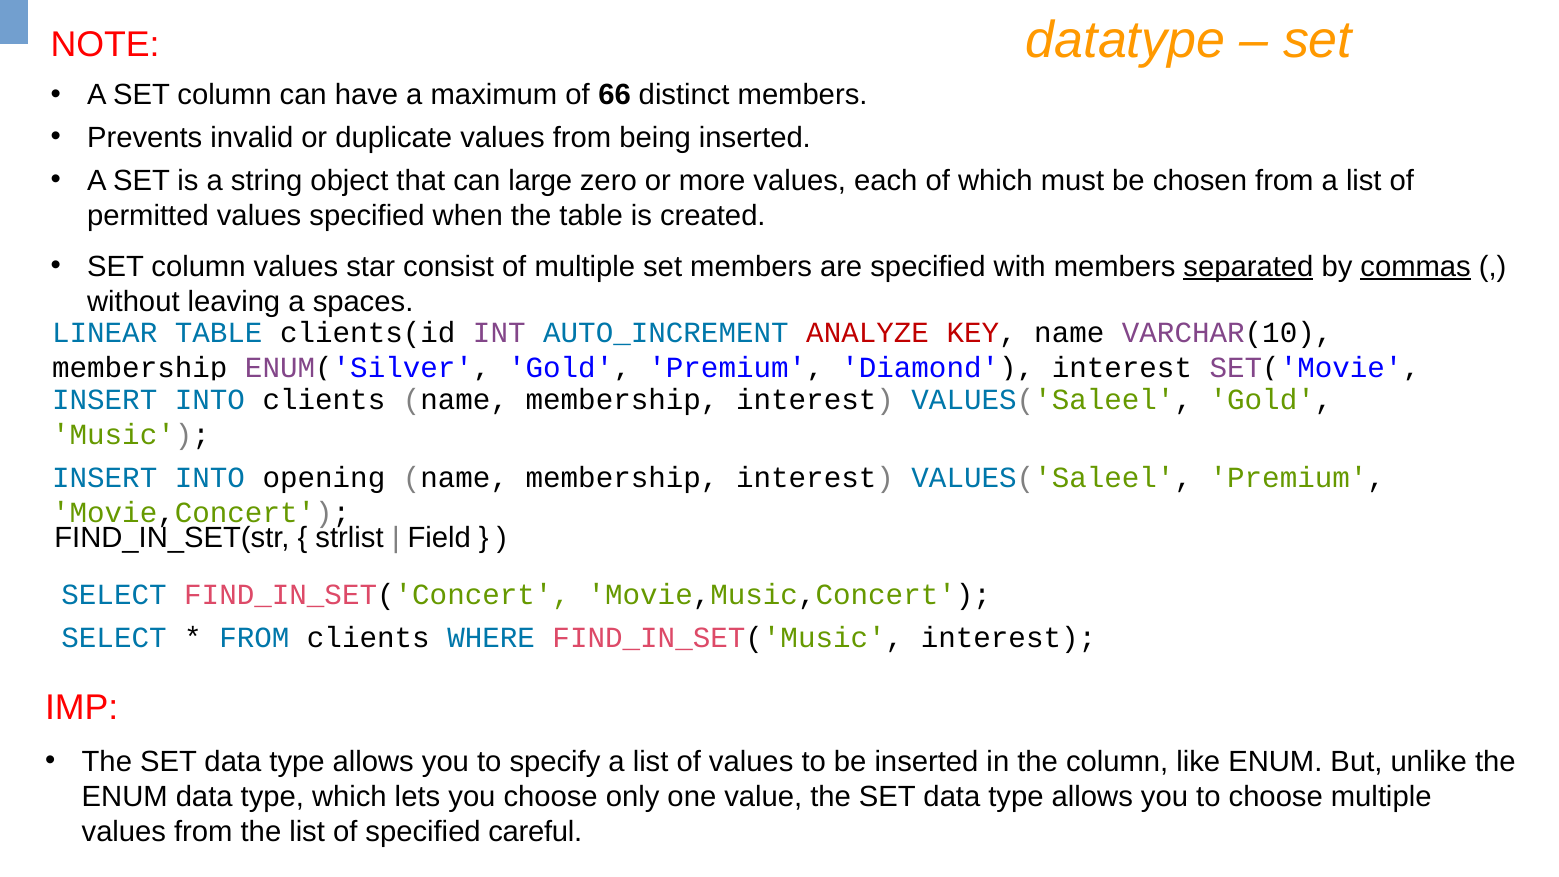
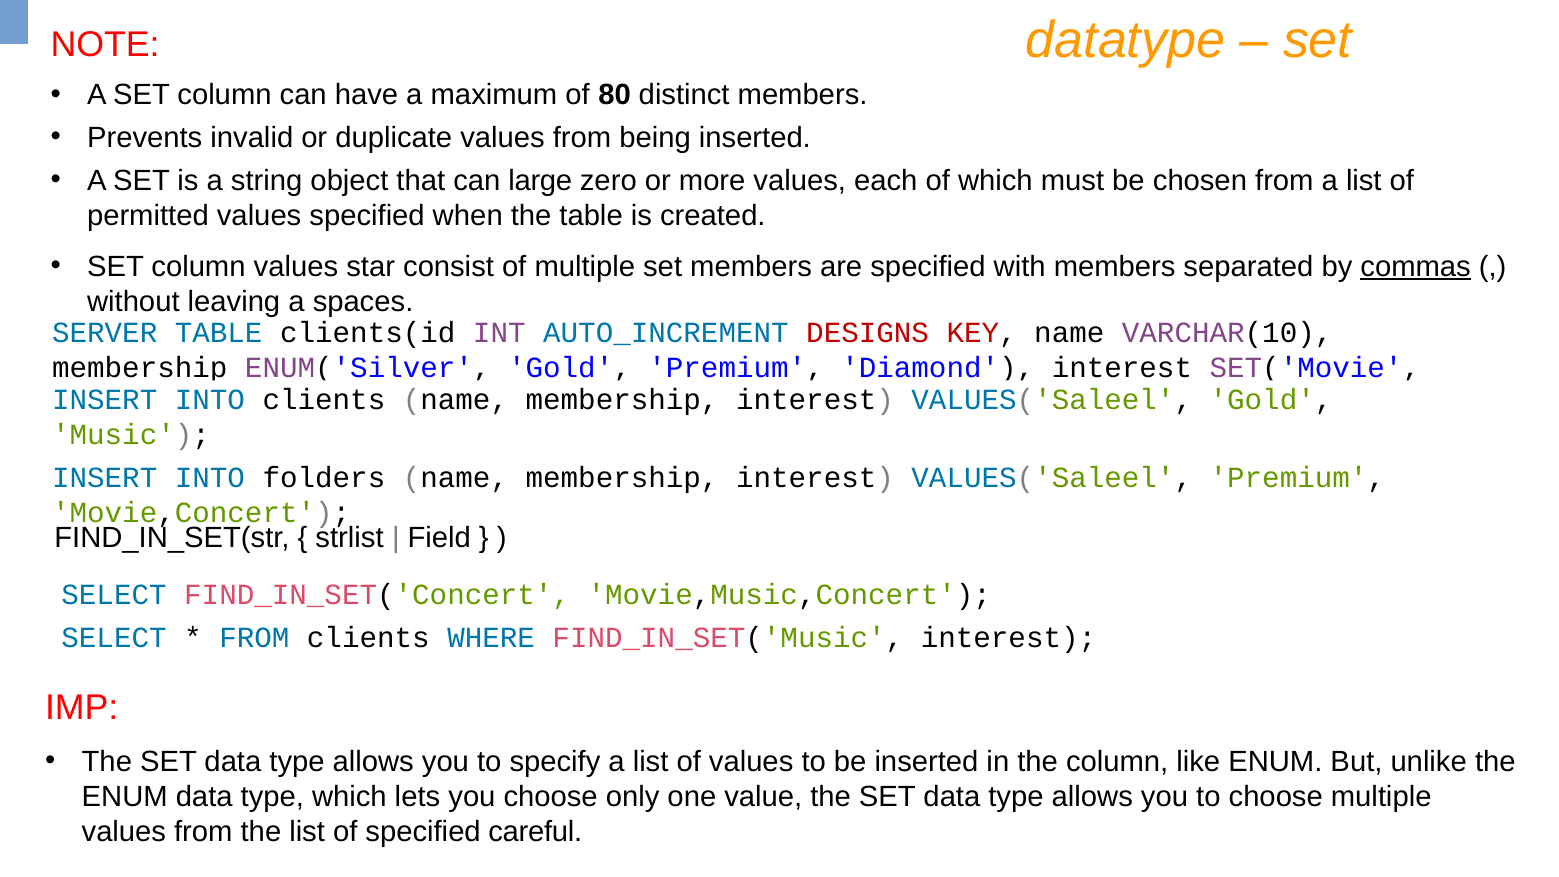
66: 66 -> 80
separated underline: present -> none
LINEAR: LINEAR -> SERVER
ANALYZE: ANALYZE -> DESIGNS
opening: opening -> folders
